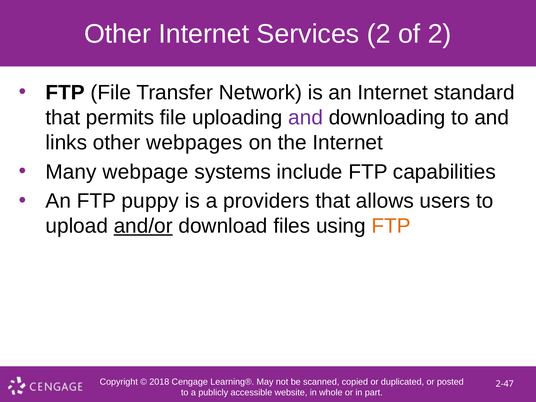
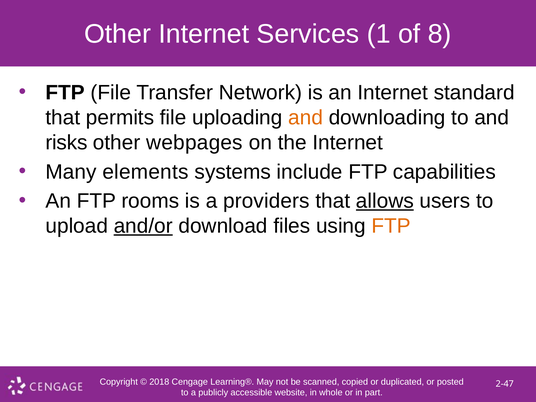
Services 2: 2 -> 1
of 2: 2 -> 8
and at (306, 118) colour: purple -> orange
links: links -> risks
webpage: webpage -> elements
puppy: puppy -> rooms
allows underline: none -> present
